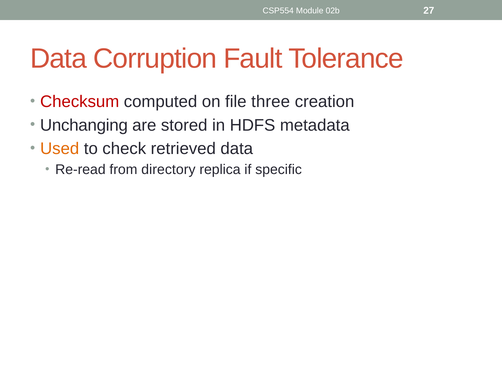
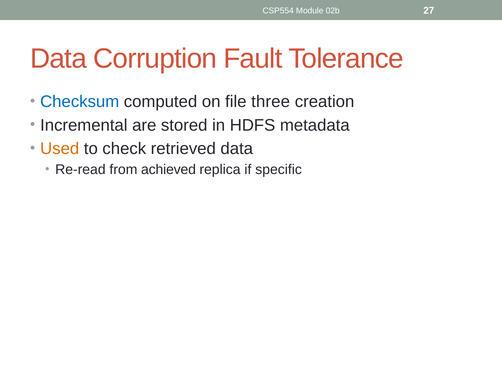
Checksum colour: red -> blue
Unchanging: Unchanging -> Incremental
directory: directory -> achieved
